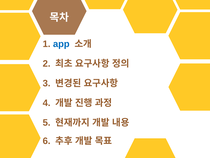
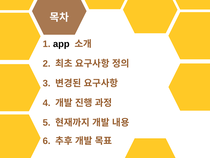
app colour: blue -> black
